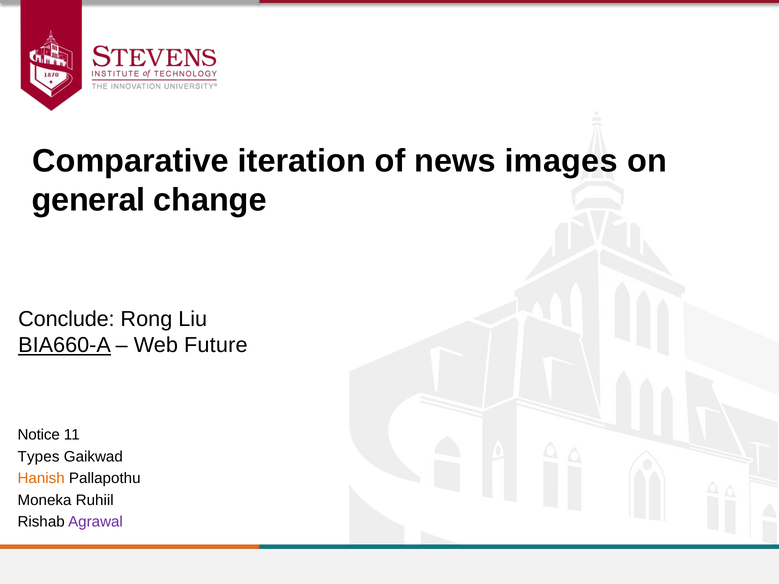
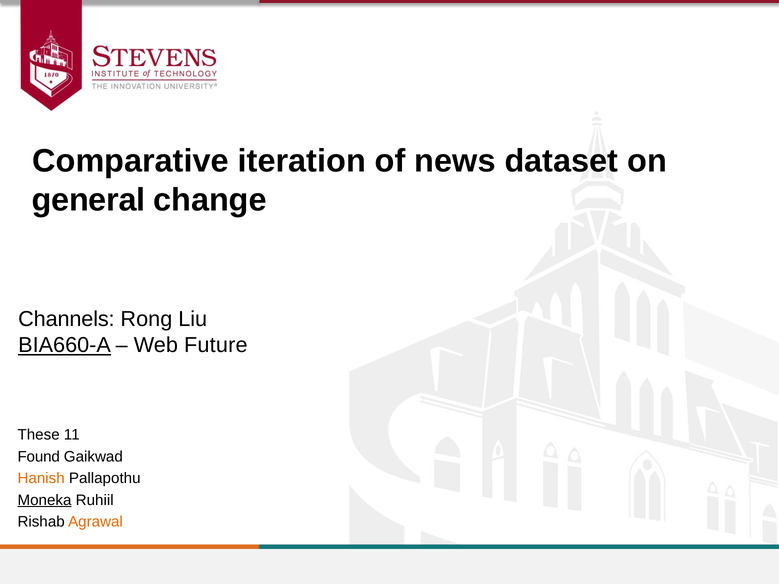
images: images -> dataset
Conclude: Conclude -> Channels
Notice: Notice -> These
Types: Types -> Found
Moneka underline: none -> present
Agrawal colour: purple -> orange
